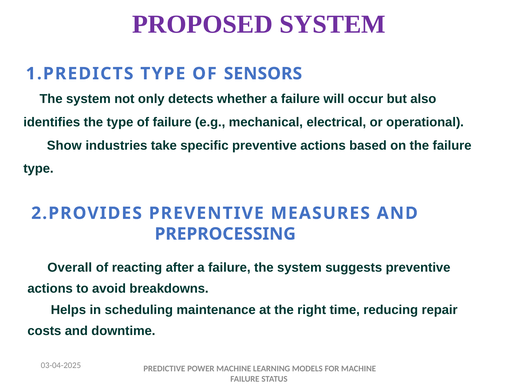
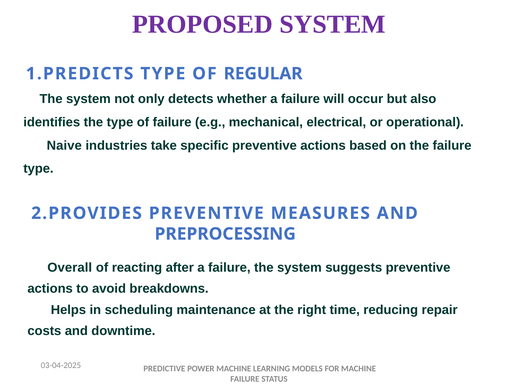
SENSORS: SENSORS -> REGULAR
Show: Show -> Naive
